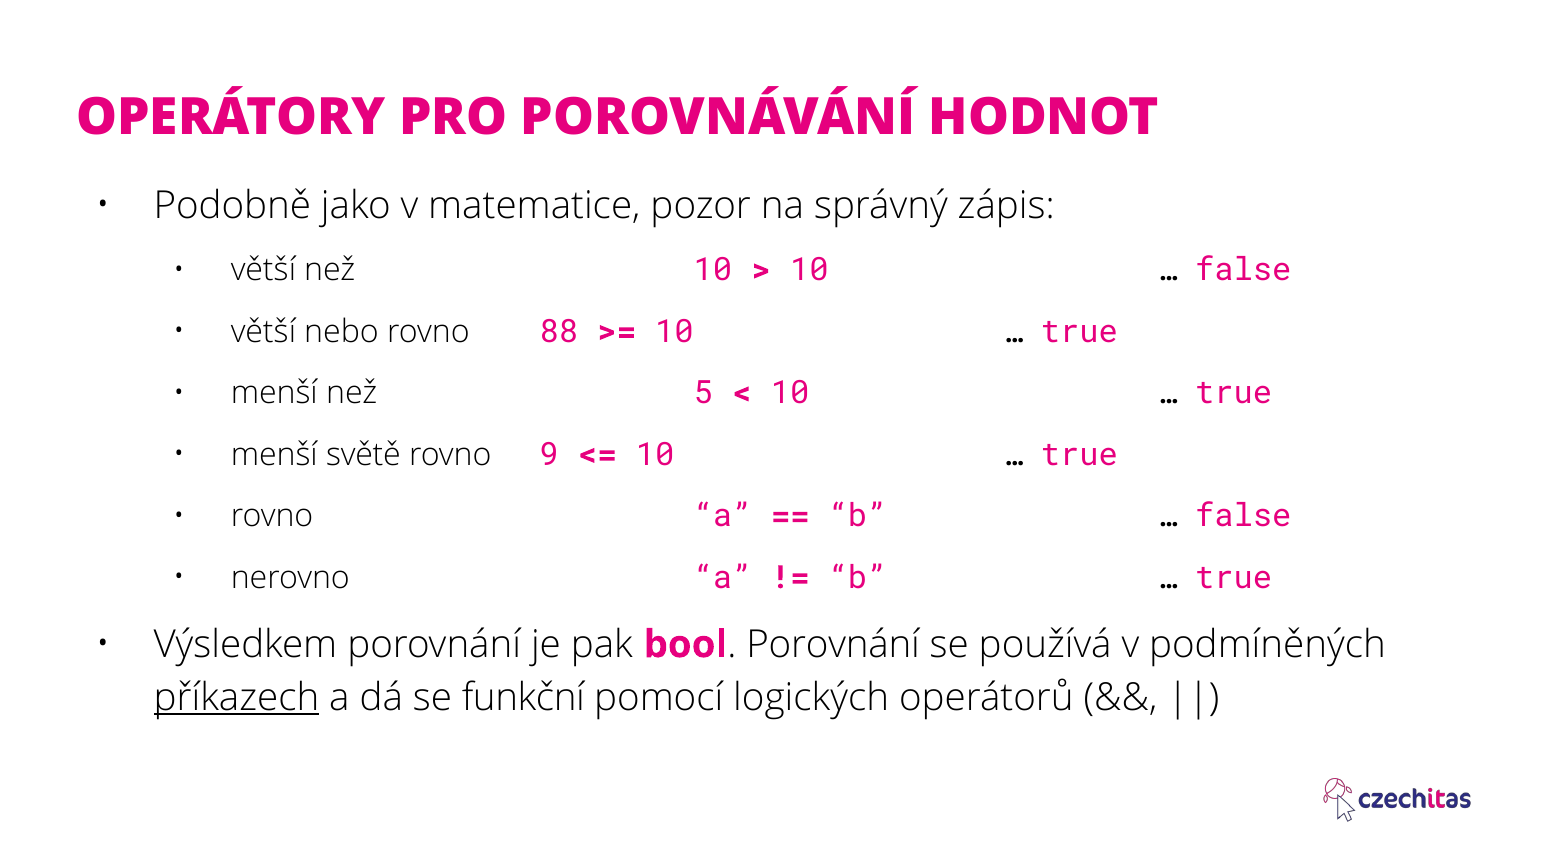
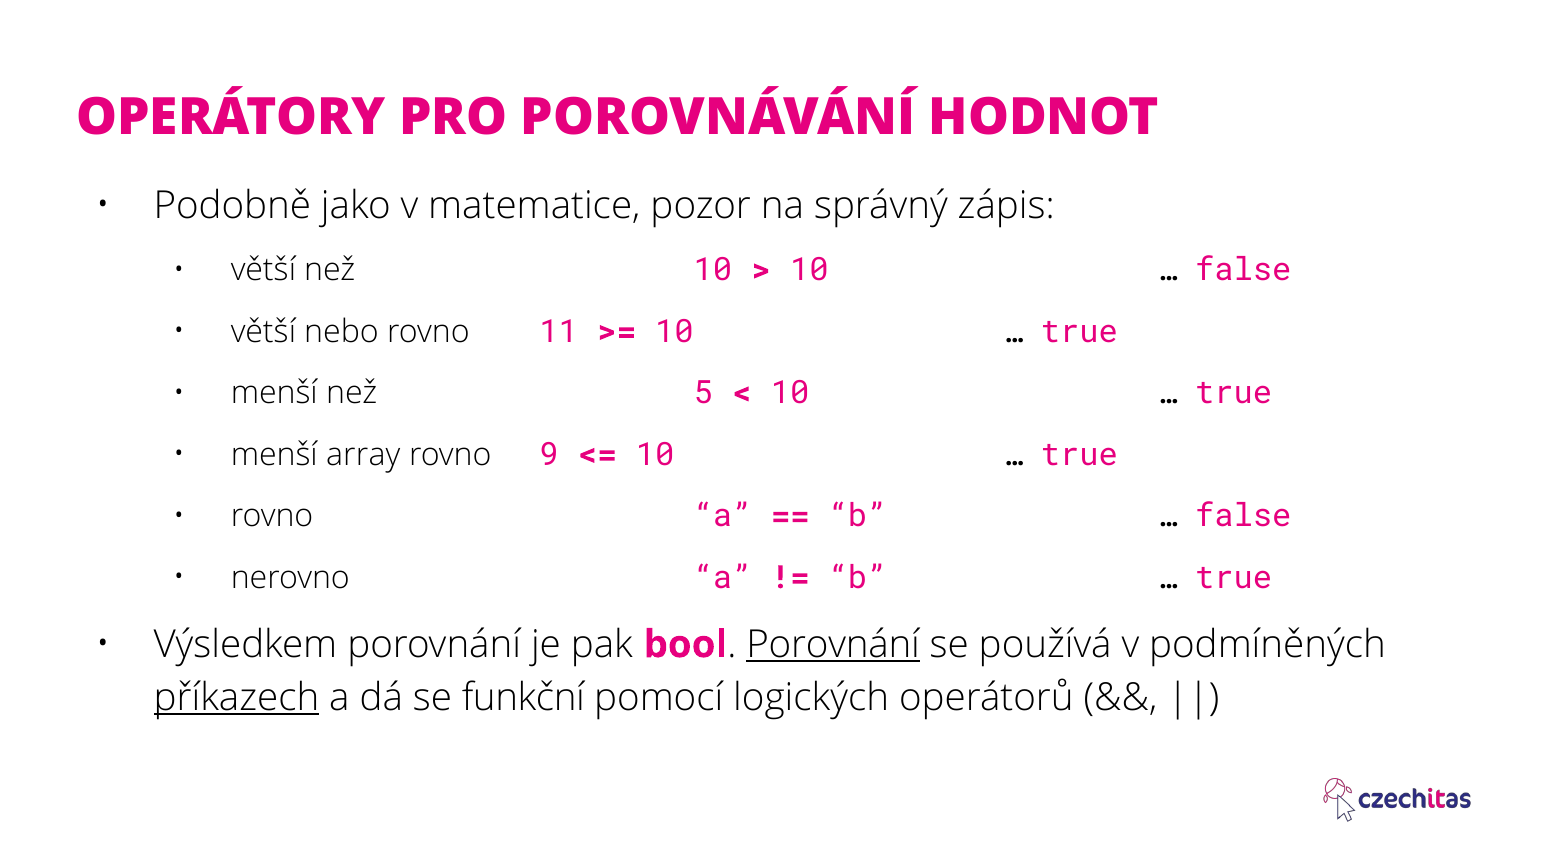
88: 88 -> 11
světě: světě -> array
Porovnání at (833, 645) underline: none -> present
